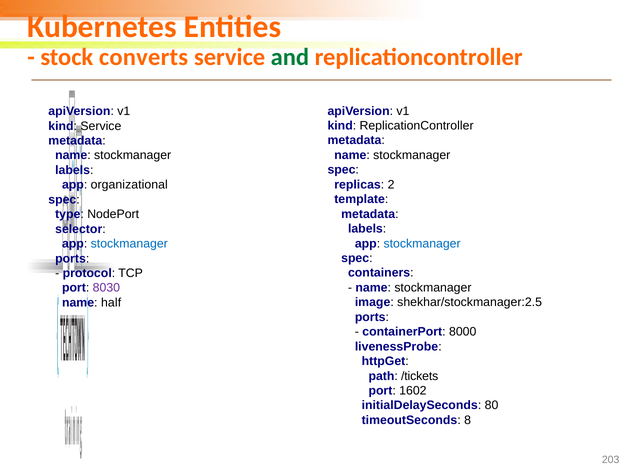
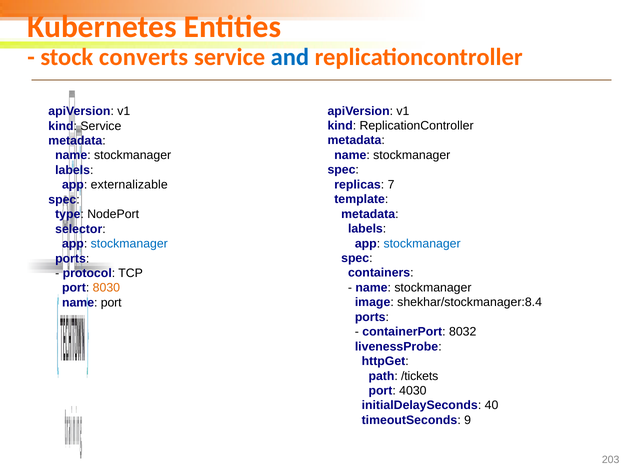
and colour: green -> blue
2: 2 -> 7
organizational: organizational -> externalizable
8030 colour: purple -> orange
shekhar/stockmanager:2.5: shekhar/stockmanager:2.5 -> shekhar/stockmanager:8.4
name half: half -> port
8000: 8000 -> 8032
1602: 1602 -> 4030
80: 80 -> 40
8: 8 -> 9
